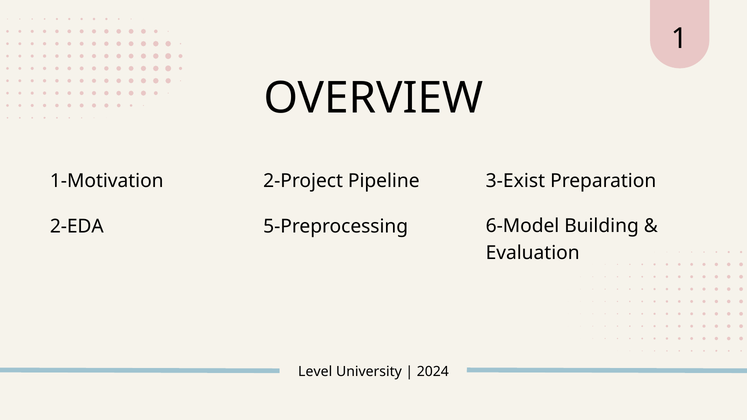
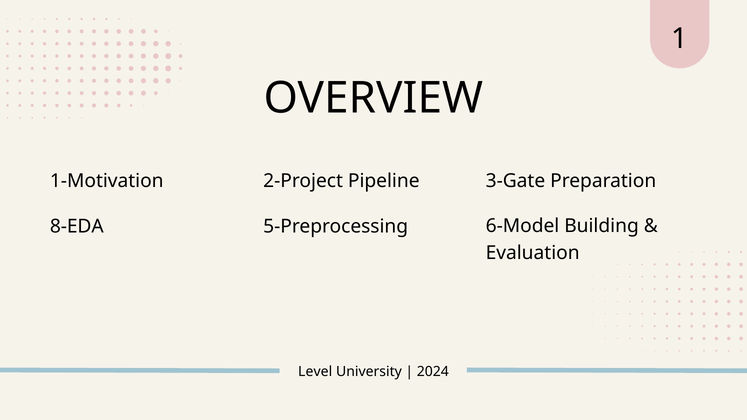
3-Exist: 3-Exist -> 3-Gate
2-EDA: 2-EDA -> 8-EDA
